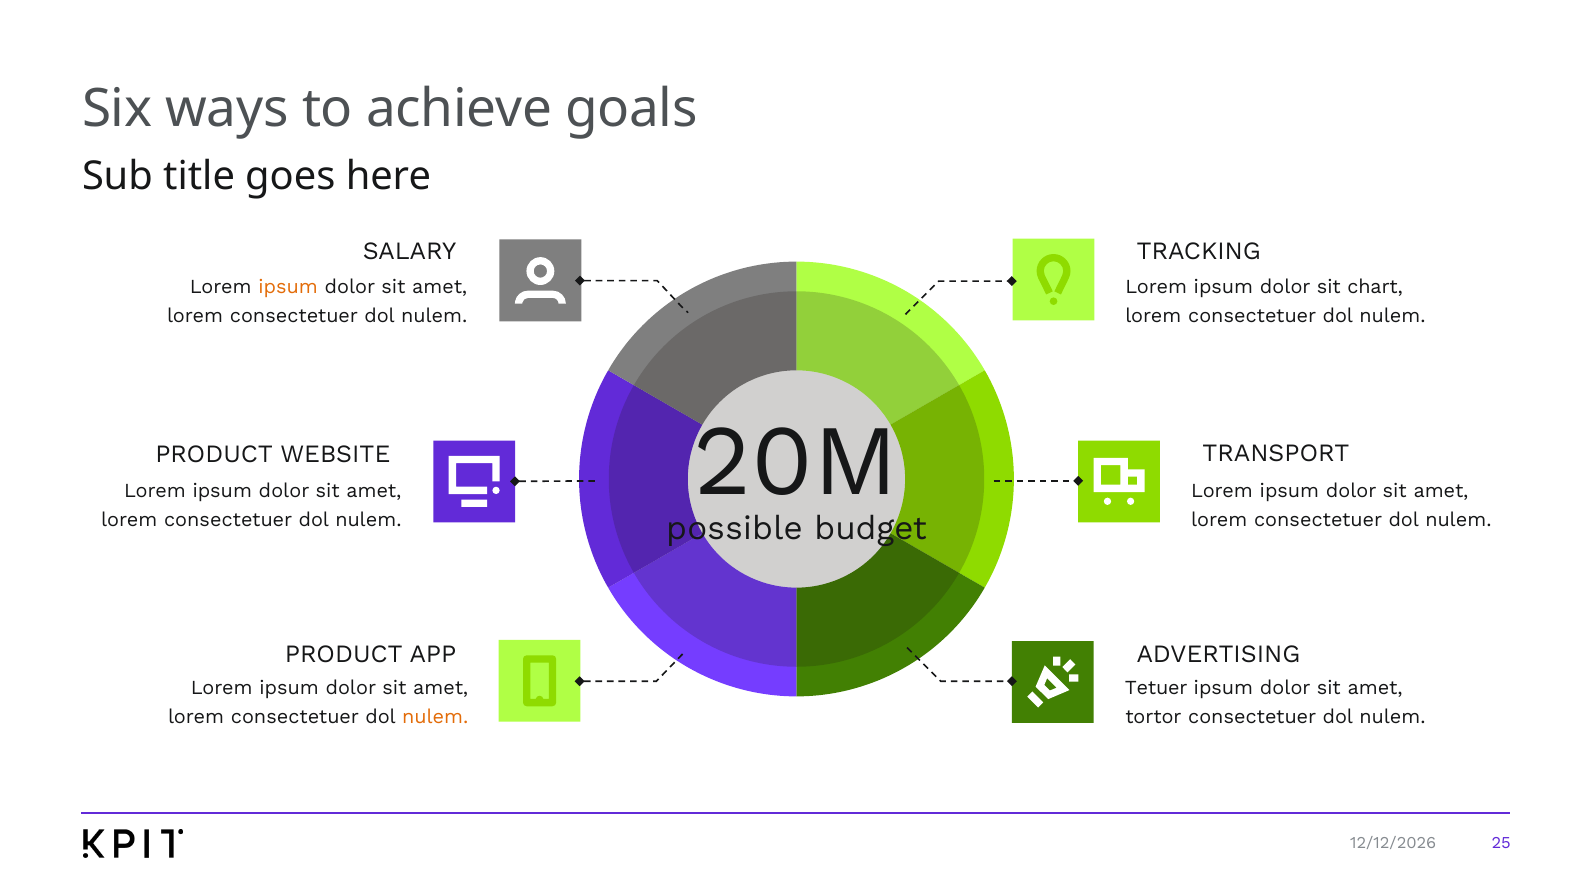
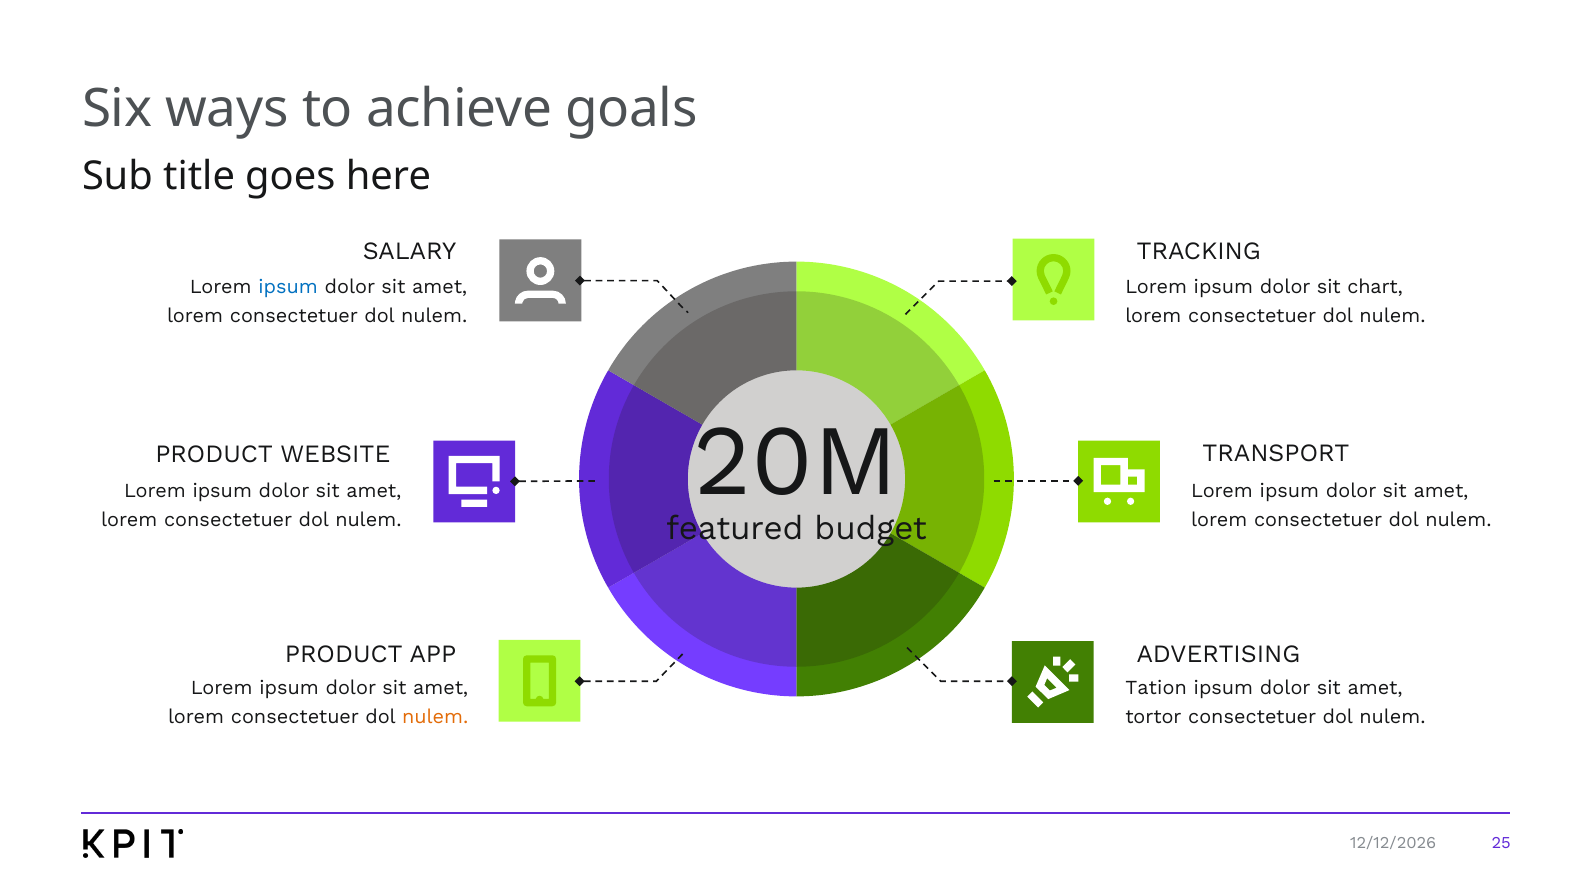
ipsum at (288, 287) colour: orange -> blue
possible: possible -> featured
Tetuer: Tetuer -> Tation
